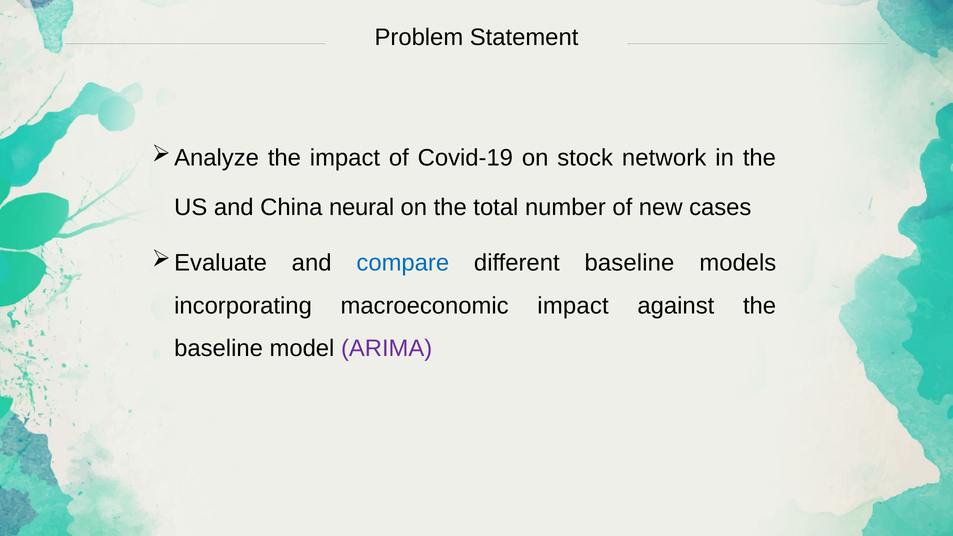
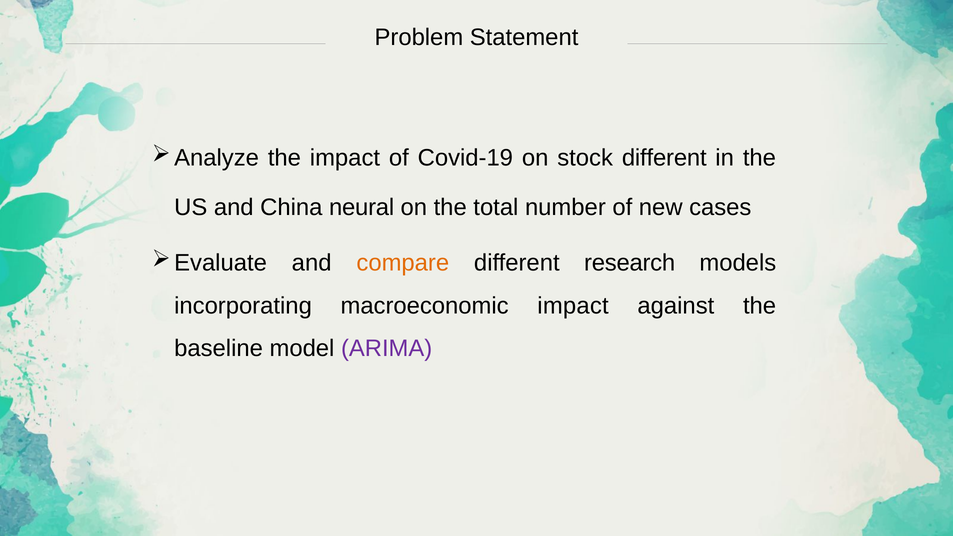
stock network: network -> different
compare colour: blue -> orange
different baseline: baseline -> research
